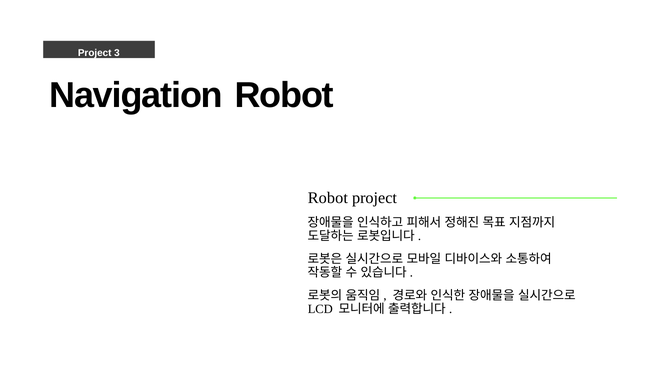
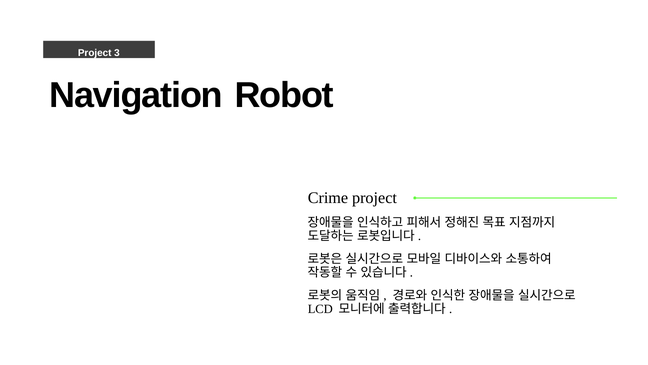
Robot at (328, 198): Robot -> Crime
